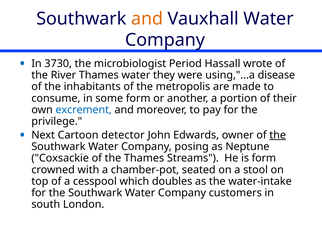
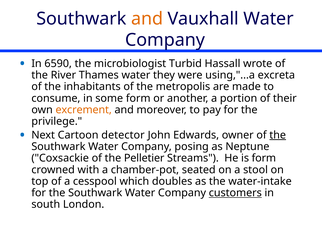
3730: 3730 -> 6590
Period: Period -> Turbid
disease: disease -> excreta
excrement colour: blue -> orange
the Thames: Thames -> Pelletier
customers underline: none -> present
